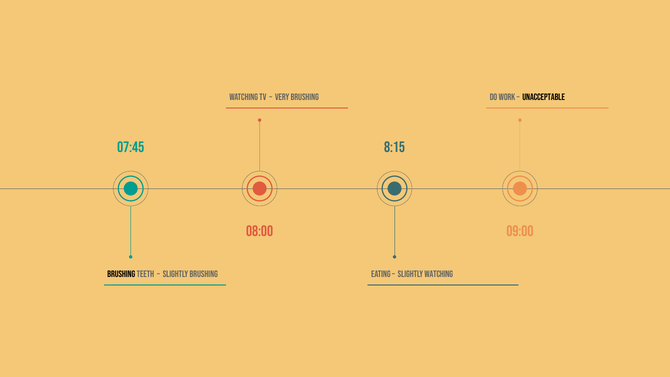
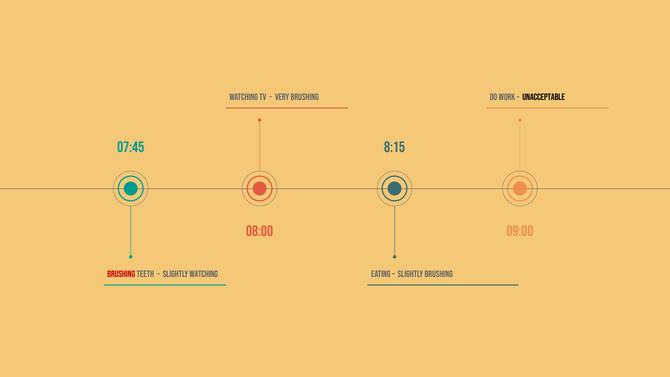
Brushing at (121, 274) colour: black -> red
Slightly Brushing: Brushing -> Watching
Slightly Watching: Watching -> Brushing
